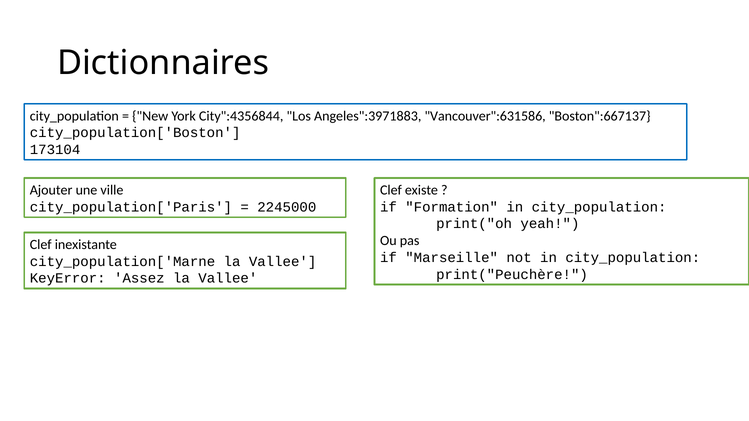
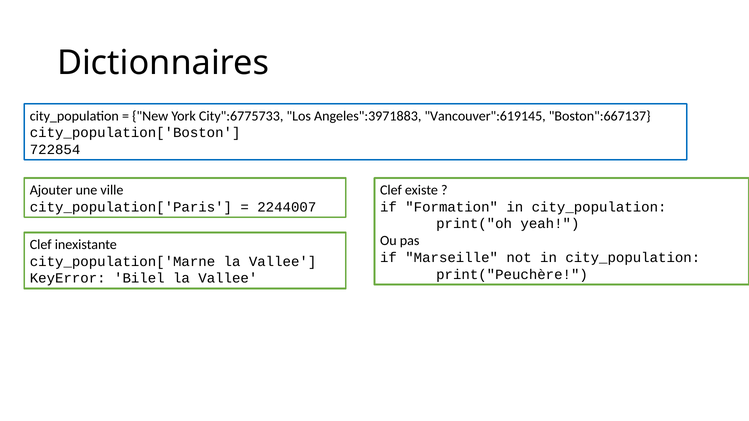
City":4356844: City":4356844 -> City":6775733
Vancouver":631586: Vancouver":631586 -> Vancouver":619145
173104: 173104 -> 722854
2245000: 2245000 -> 2244007
Assez: Assez -> Bilel
